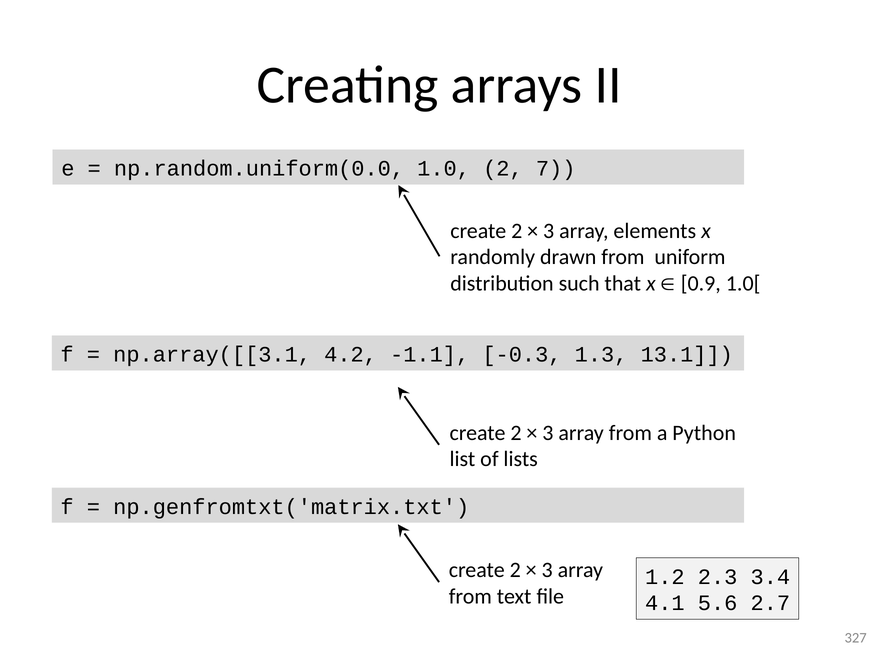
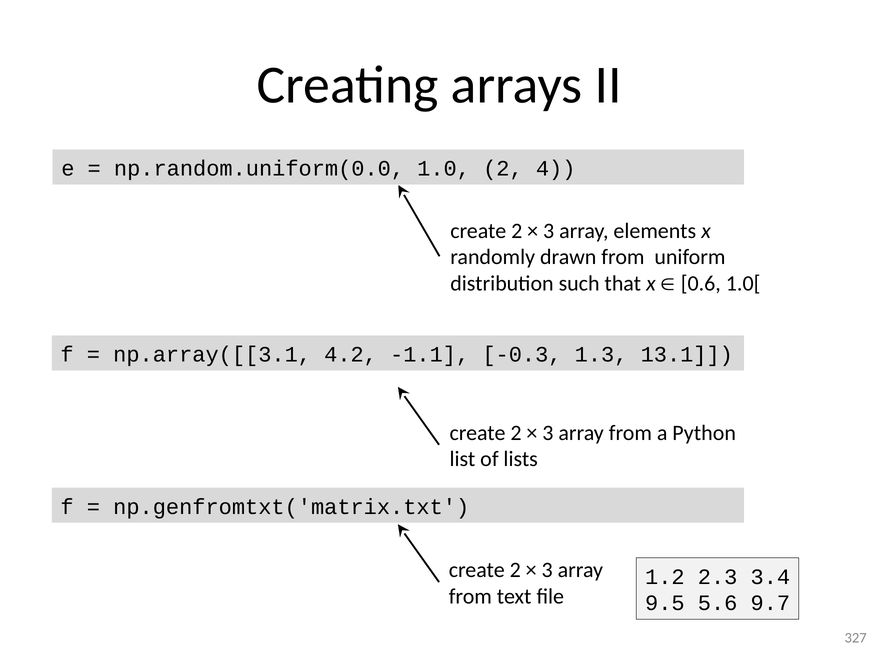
7: 7 -> 4
0.9: 0.9 -> 0.6
4.1: 4.1 -> 9.5
2.7: 2.7 -> 9.7
